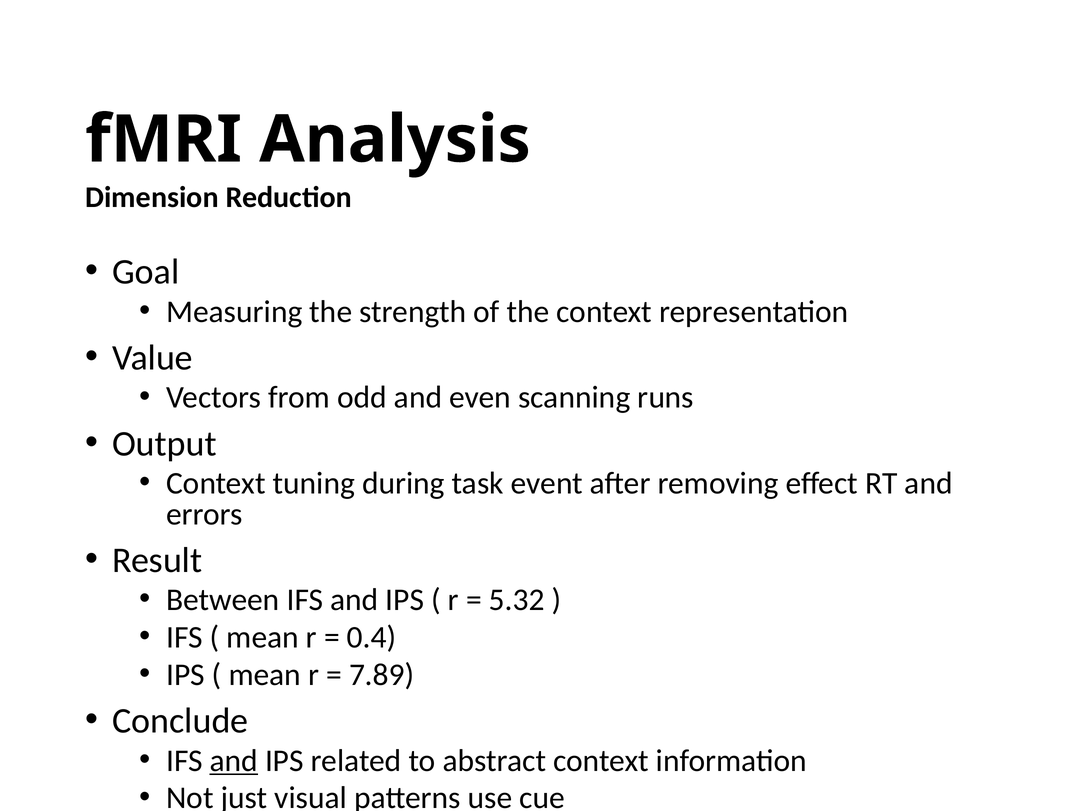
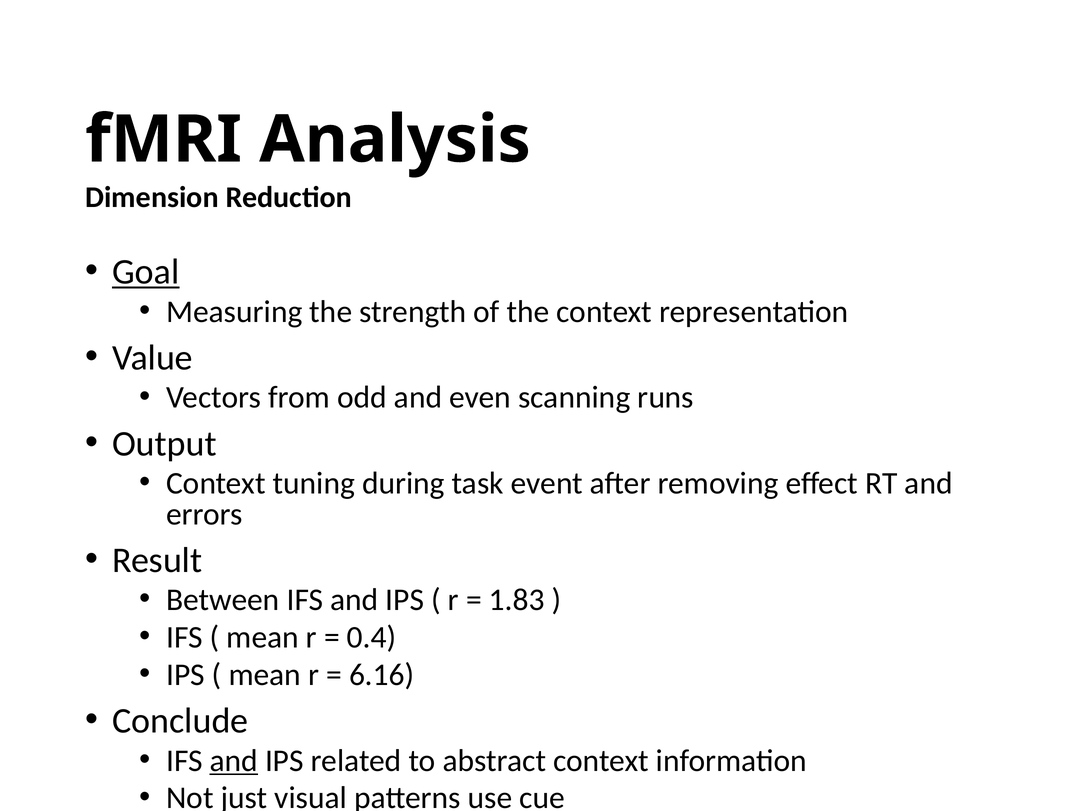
Goal underline: none -> present
5.32: 5.32 -> 1.83
7.89: 7.89 -> 6.16
